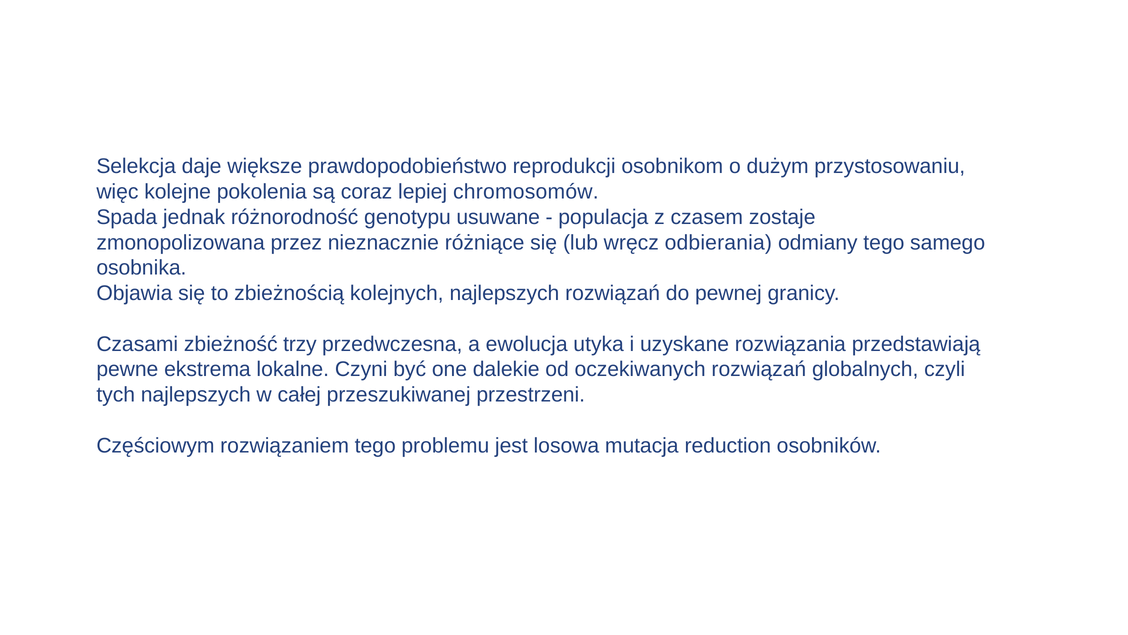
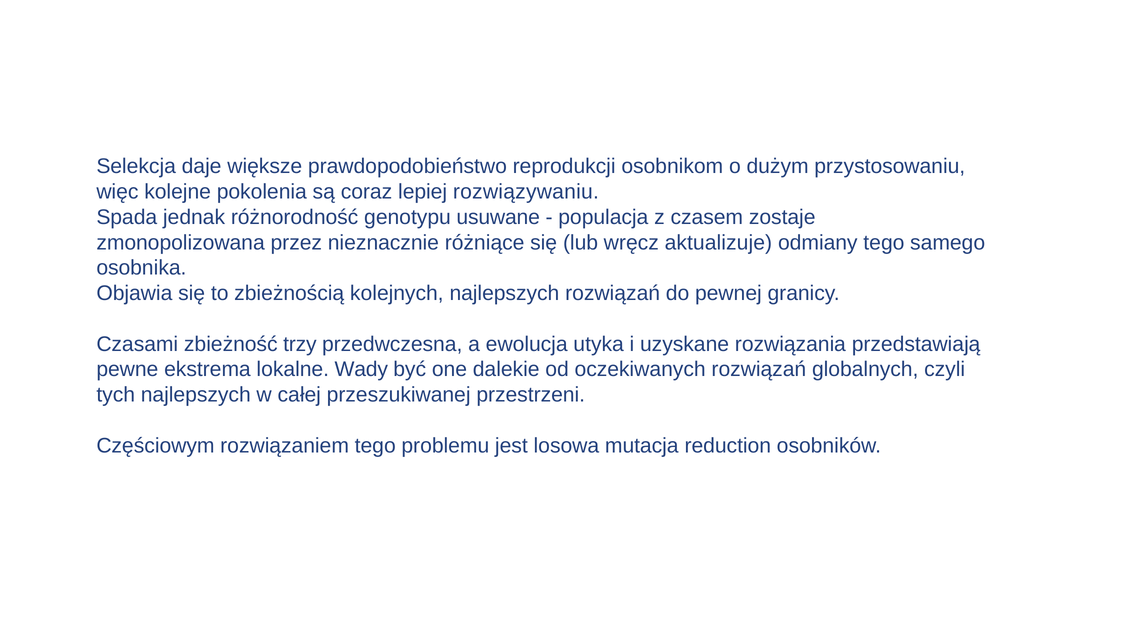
chromosomów: chromosomów -> rozwiązywaniu
odbierania: odbierania -> aktualizuje
Czyni: Czyni -> Wady
